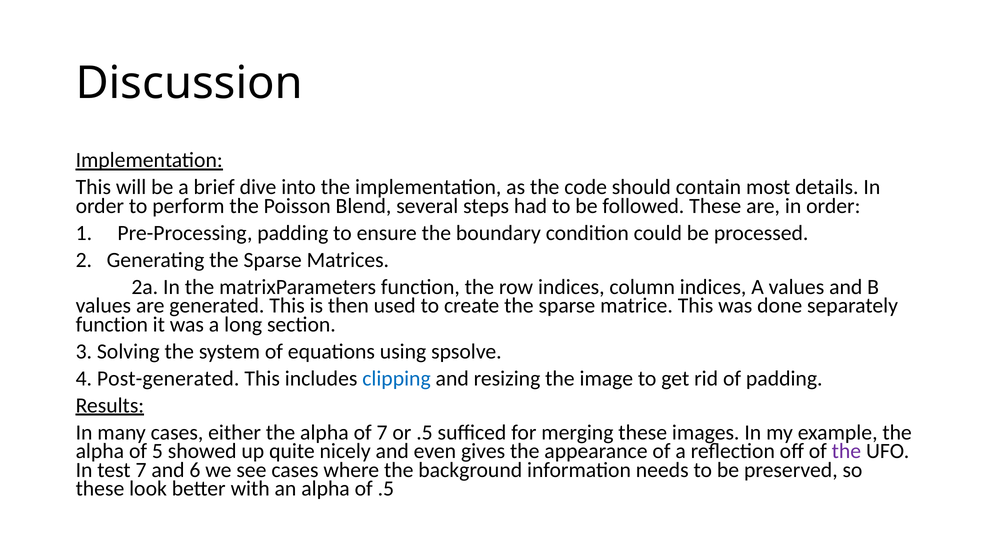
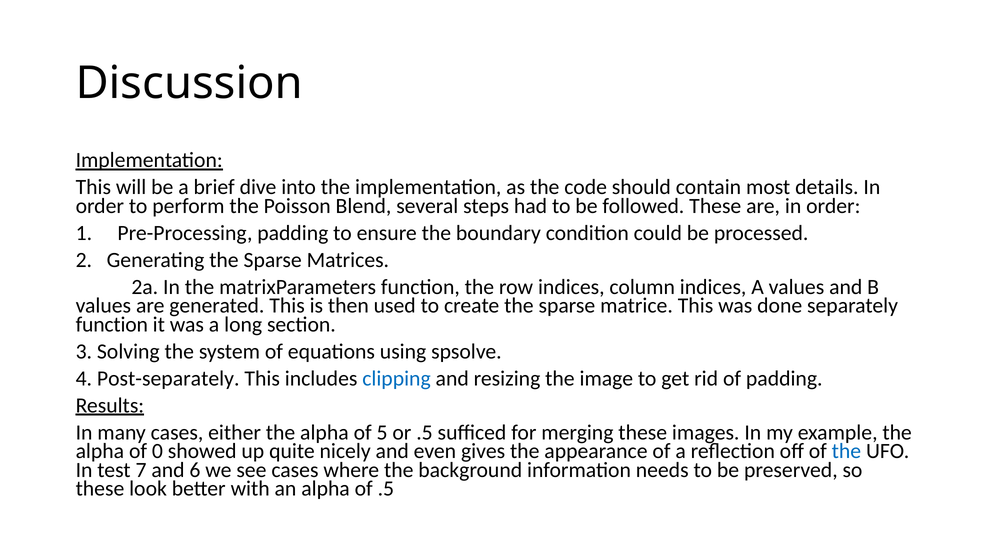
Post-generated: Post-generated -> Post-separately
of 7: 7 -> 5
5: 5 -> 0
the at (846, 451) colour: purple -> blue
